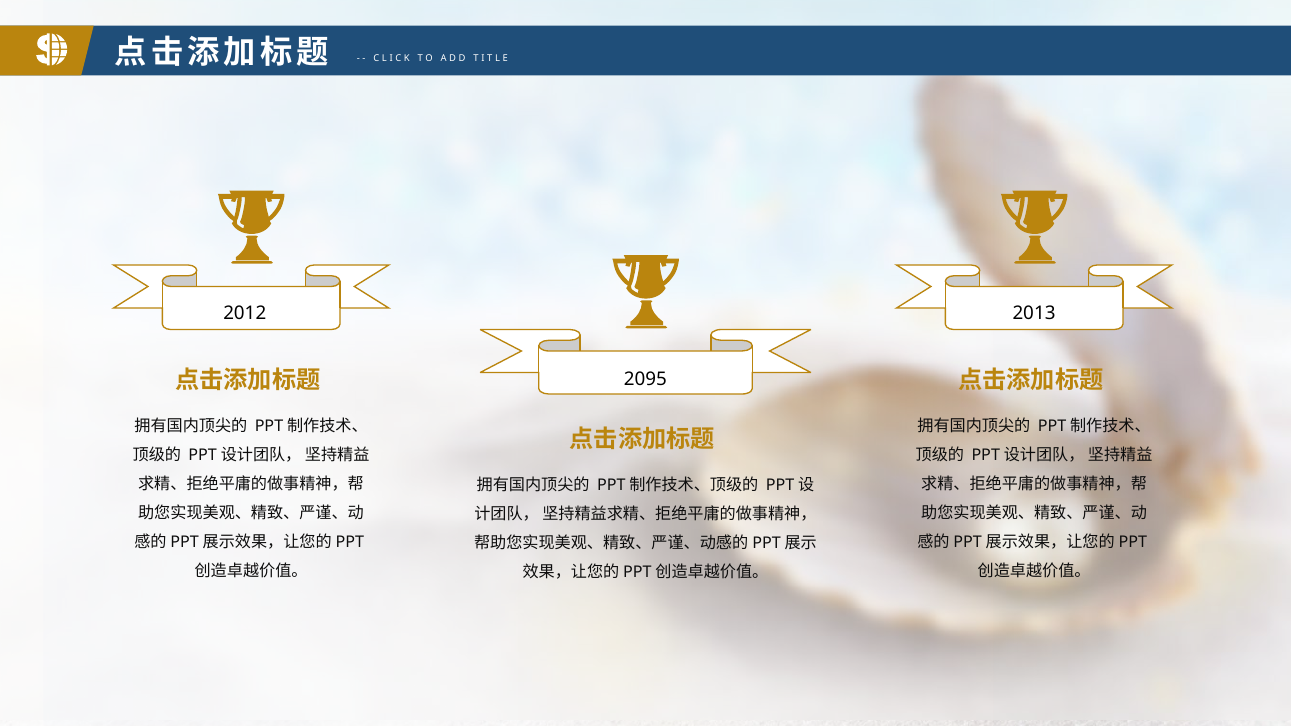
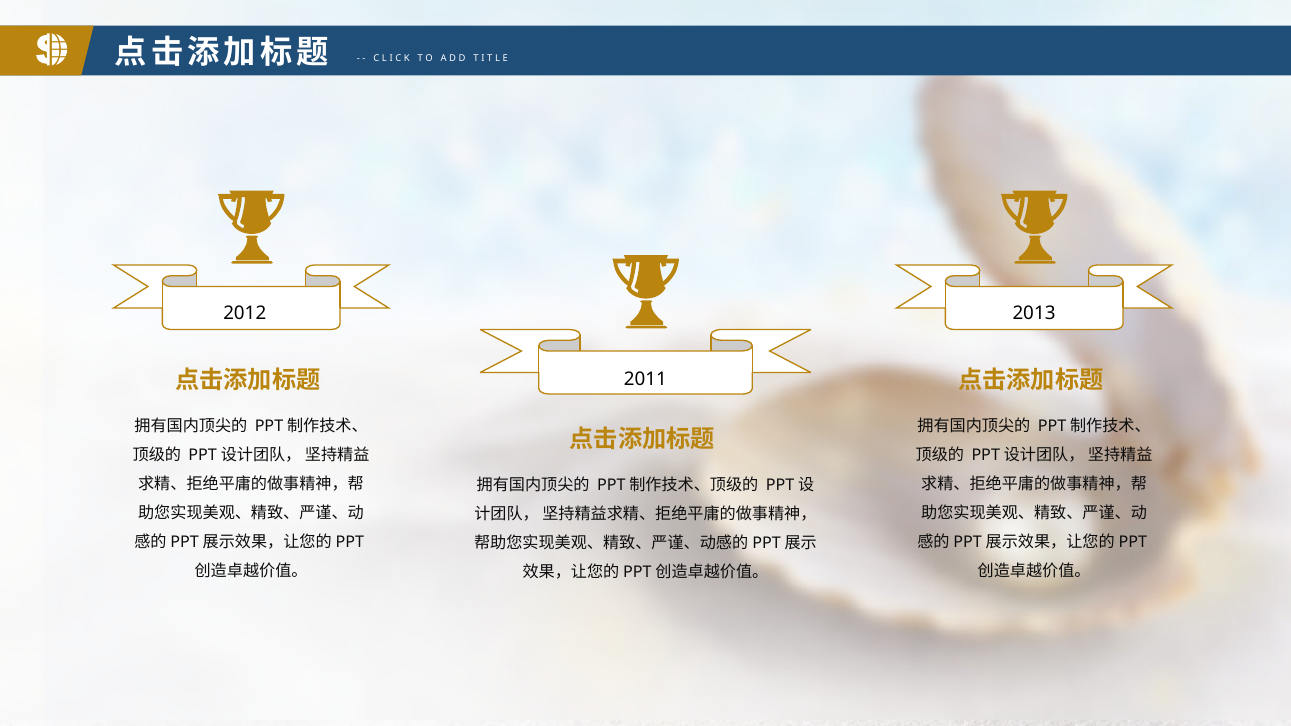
2095: 2095 -> 2011
